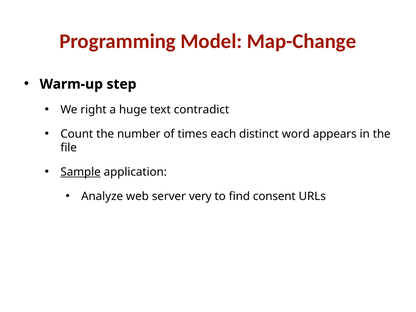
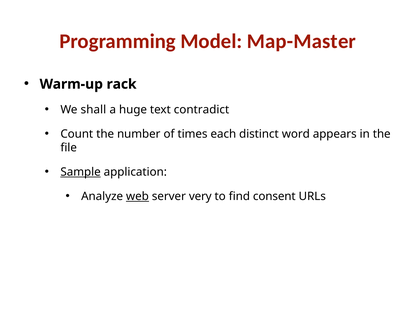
Map-Change: Map-Change -> Map-Master
step: step -> rack
right: right -> shall
web underline: none -> present
